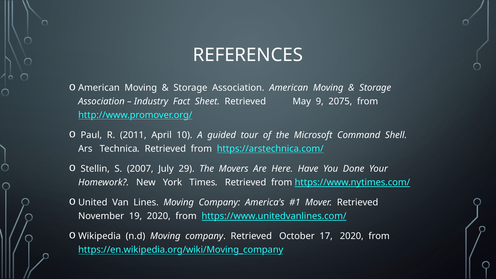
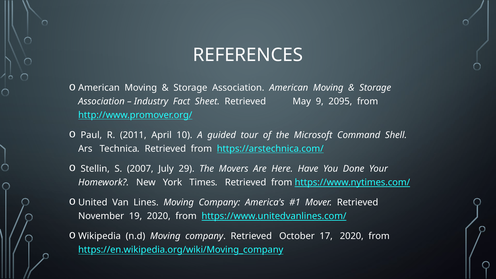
2075: 2075 -> 2095
